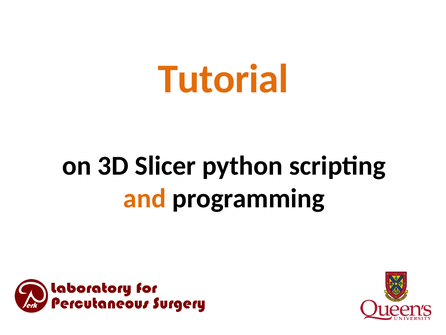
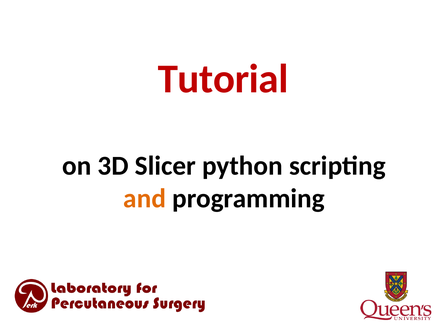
Tutorial colour: orange -> red
